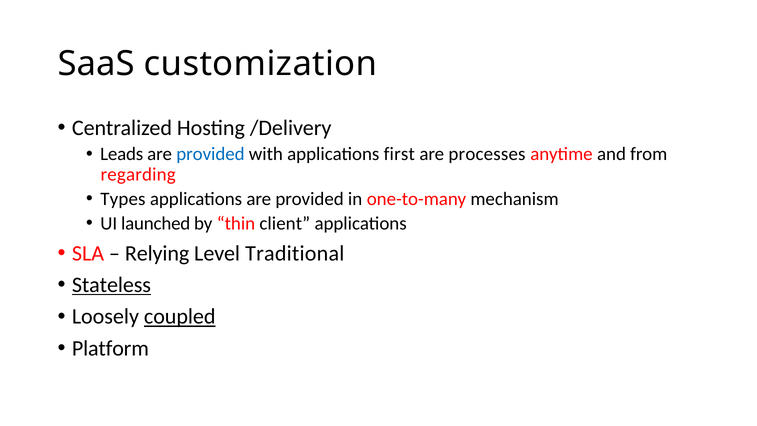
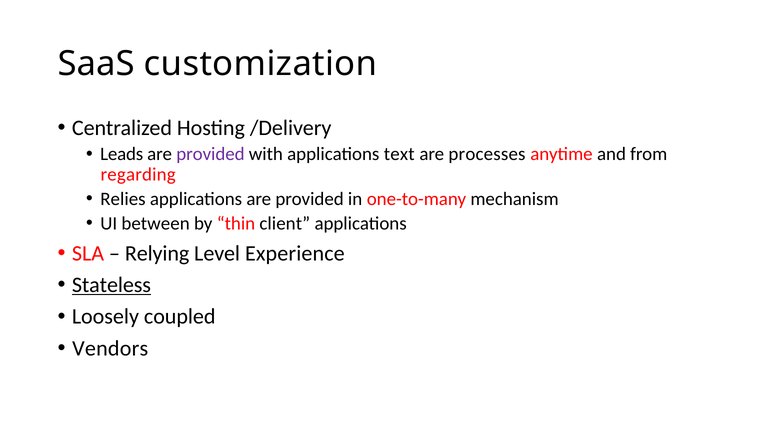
provided at (210, 154) colour: blue -> purple
first: first -> text
Types: Types -> Relies
launched: launched -> between
Traditional: Traditional -> Experience
coupled underline: present -> none
Platform: Platform -> Vendors
